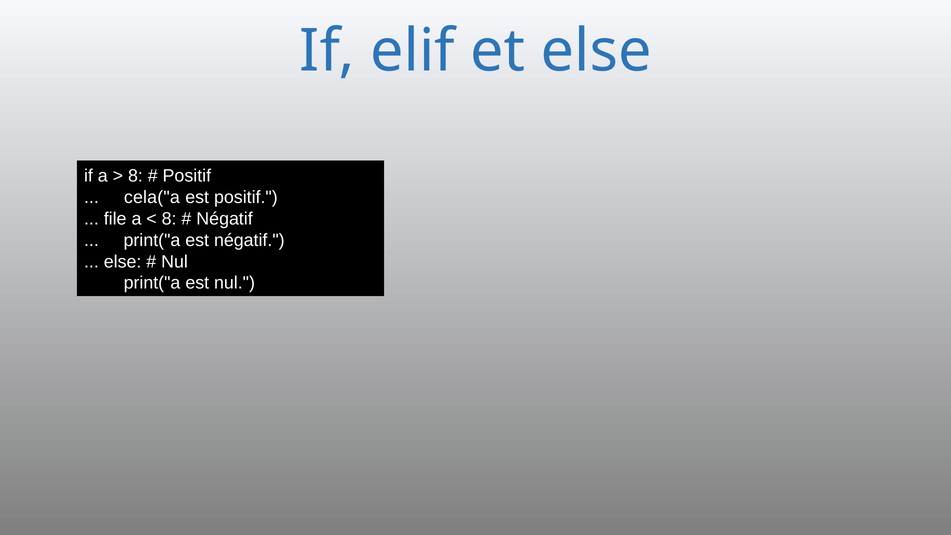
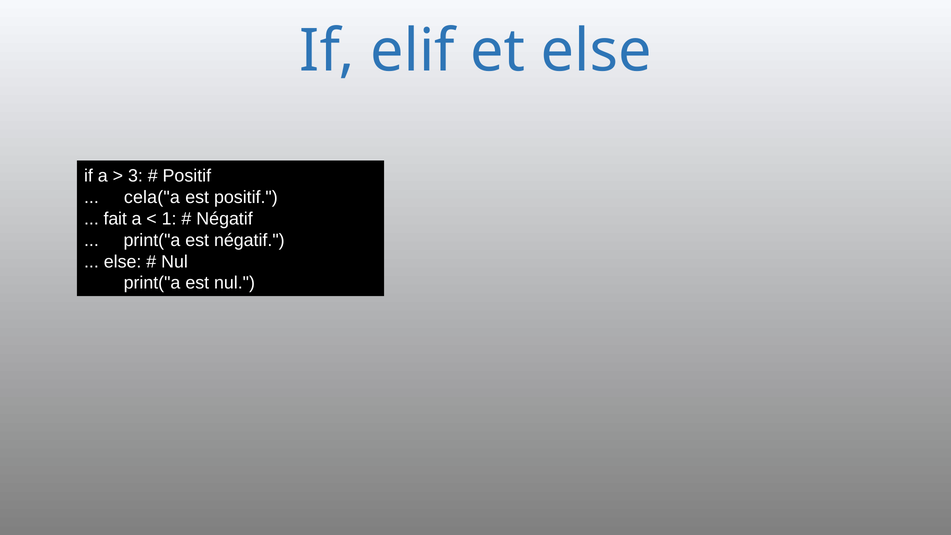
8 at (135, 176): 8 -> 3
file: file -> fait
8 at (169, 219): 8 -> 1
